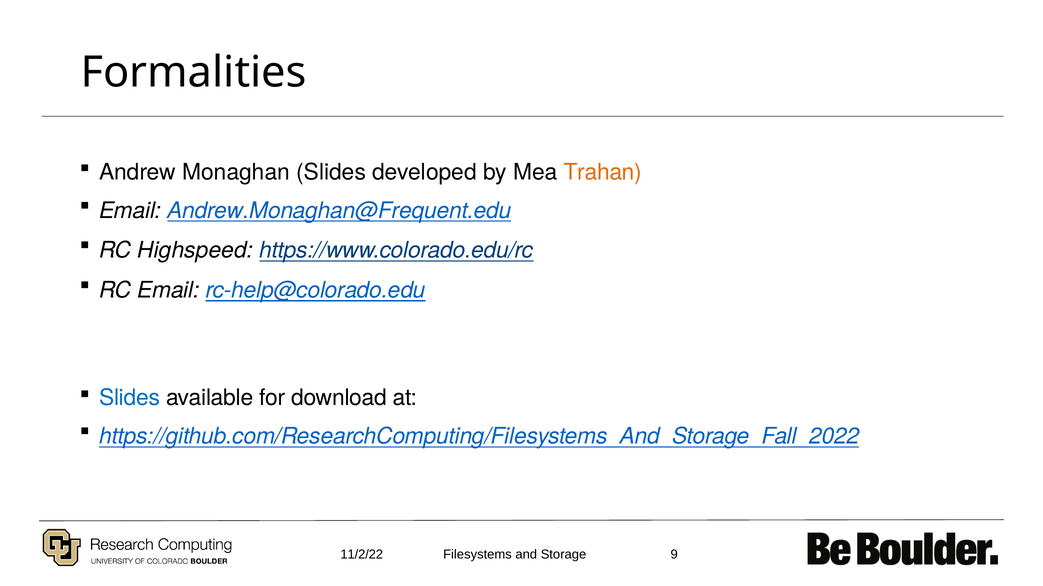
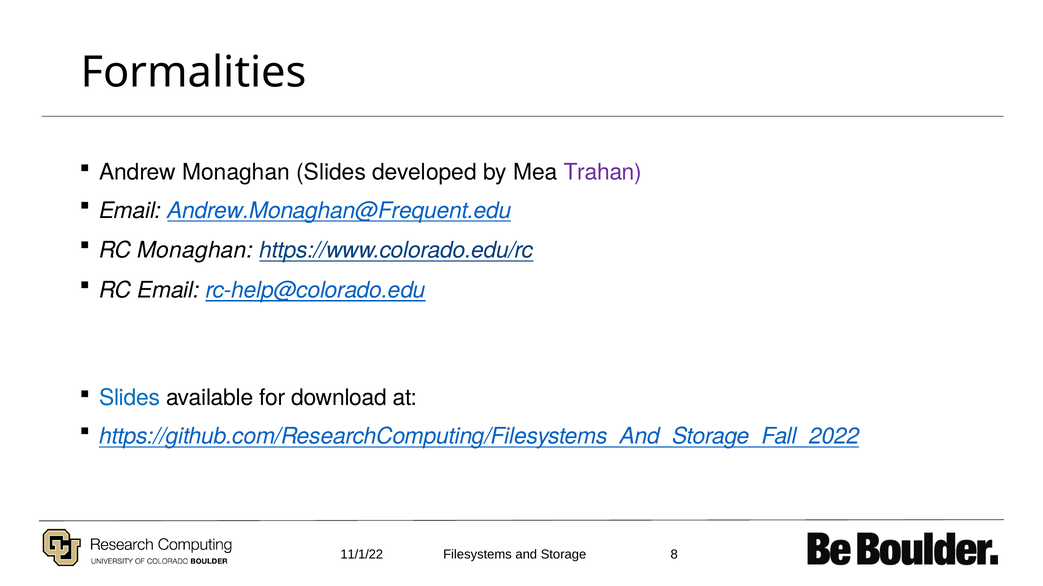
Trahan colour: orange -> purple
RC Highspeed: Highspeed -> Monaghan
11/2/22: 11/2/22 -> 11/1/22
9: 9 -> 8
